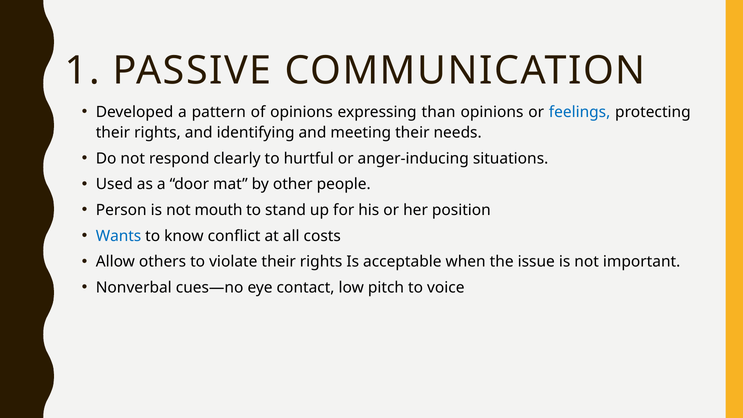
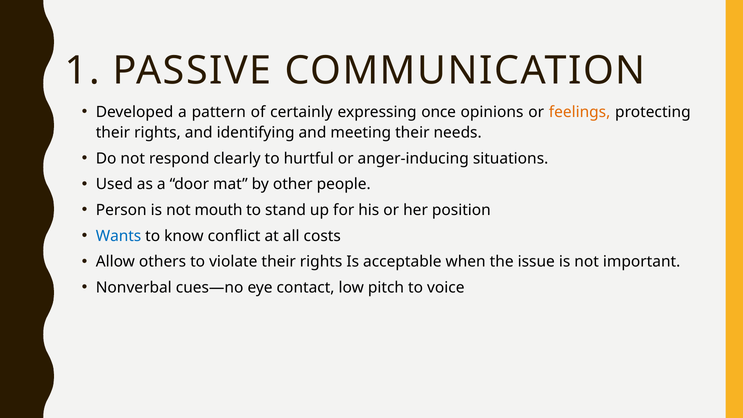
of opinions: opinions -> certainly
than: than -> once
feelings colour: blue -> orange
